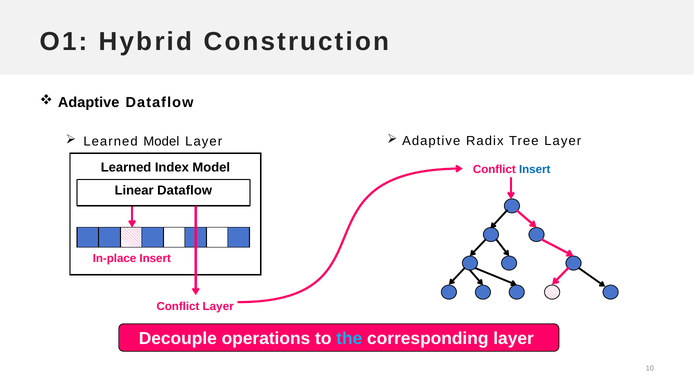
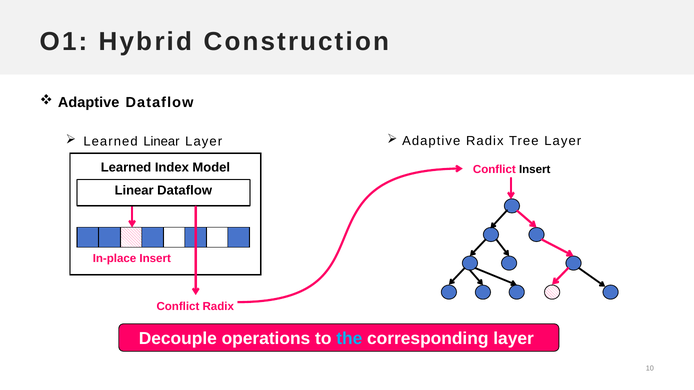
Learned Model: Model -> Linear
Insert at (535, 170) colour: blue -> black
Conflict Layer: Layer -> Radix
